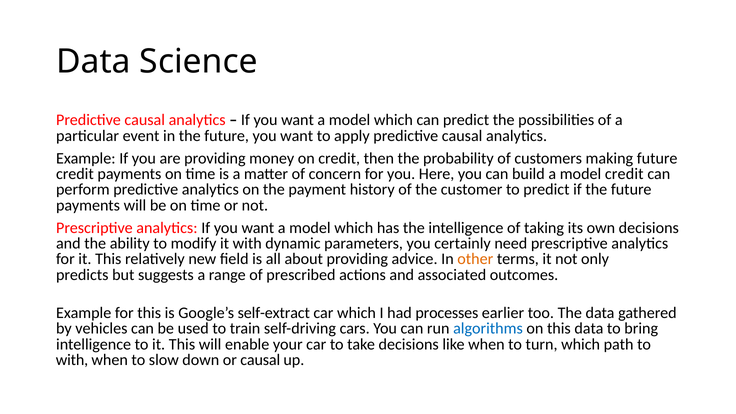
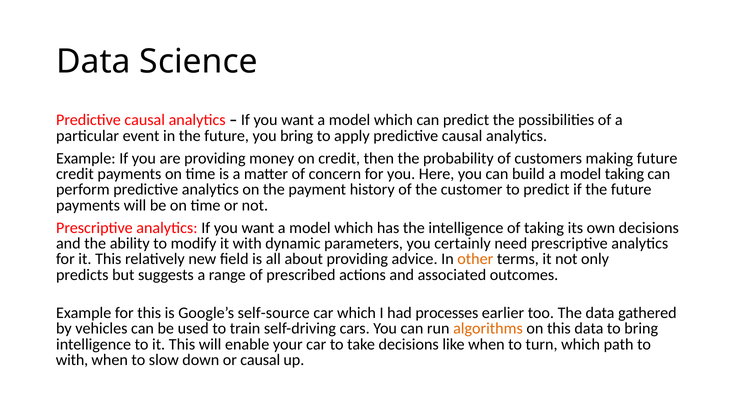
future you want: want -> bring
model credit: credit -> taking
self-extract: self-extract -> self-source
algorithms colour: blue -> orange
